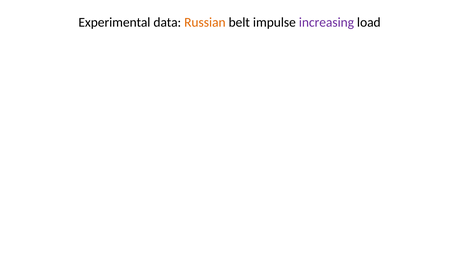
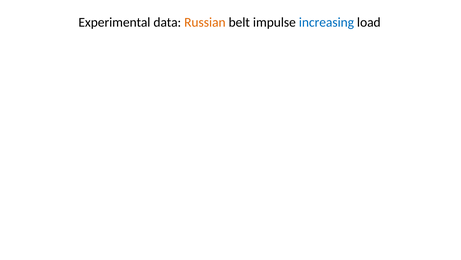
increasing colour: purple -> blue
